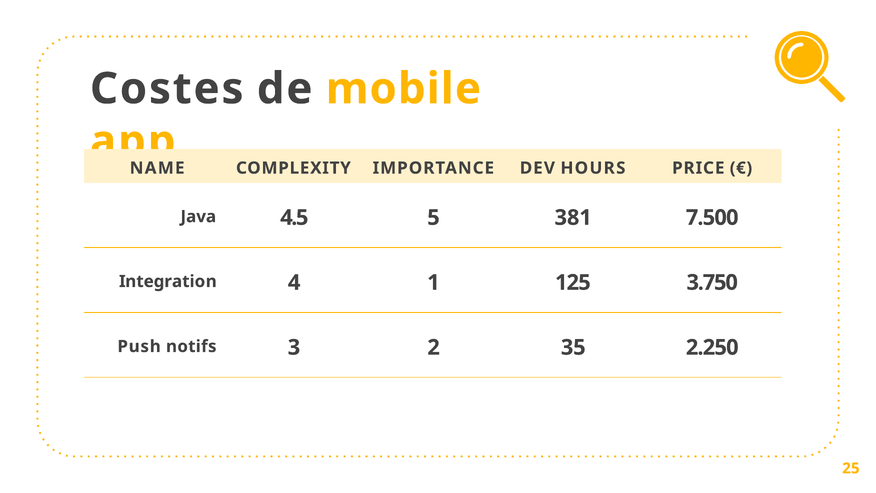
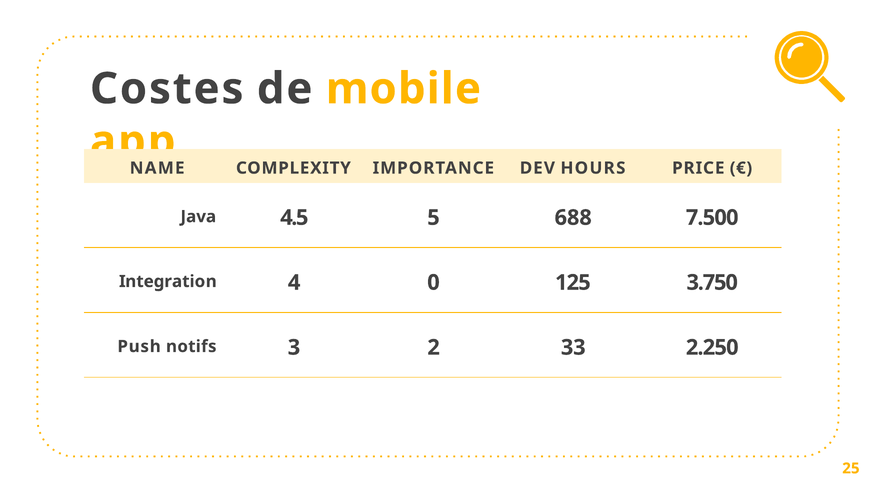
381: 381 -> 688
1: 1 -> 0
35: 35 -> 33
